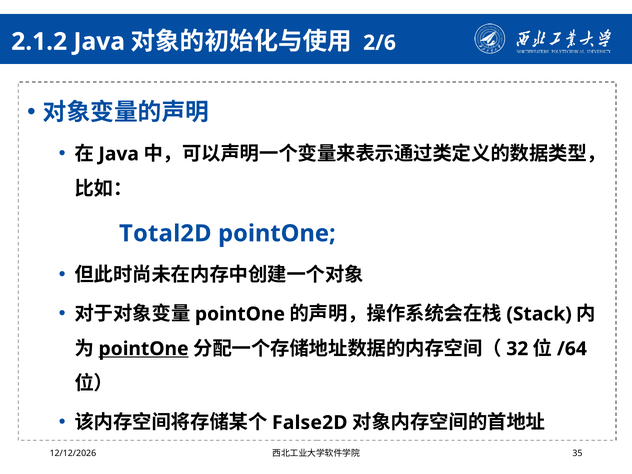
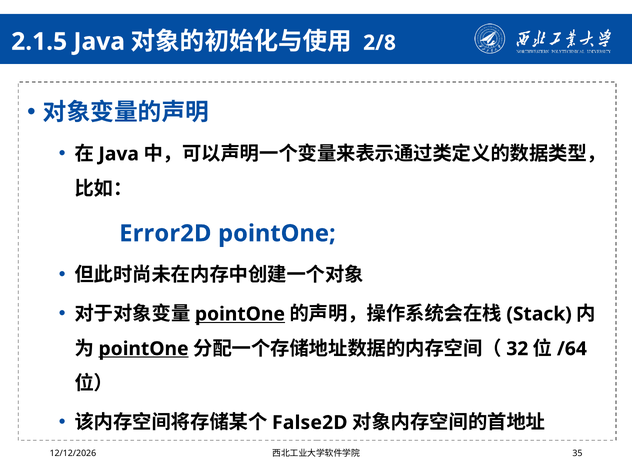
2.1.2: 2.1.2 -> 2.1.5
2/6: 2/6 -> 2/8
Total2D: Total2D -> Error2D
pointOne at (240, 314) underline: none -> present
